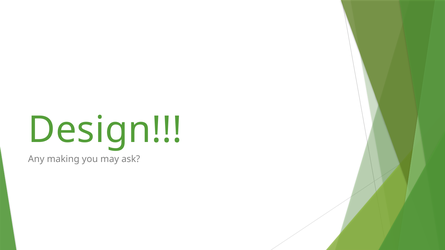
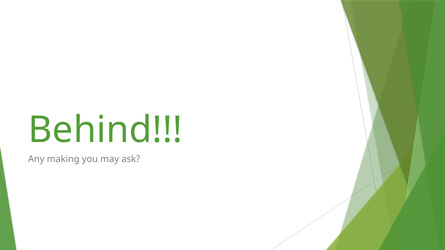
Design: Design -> Behind
